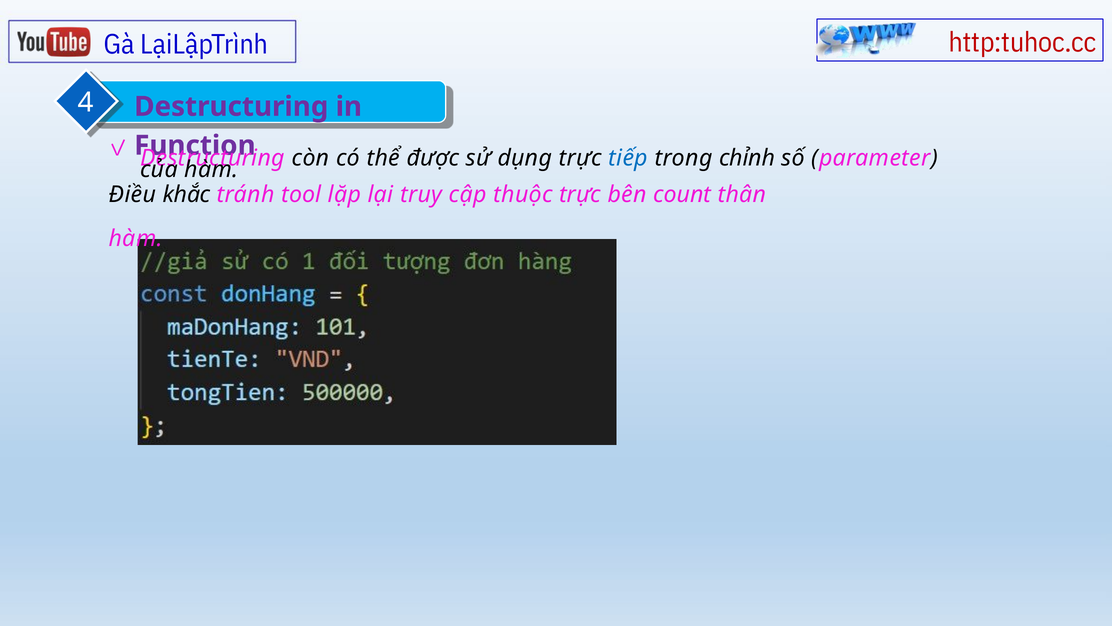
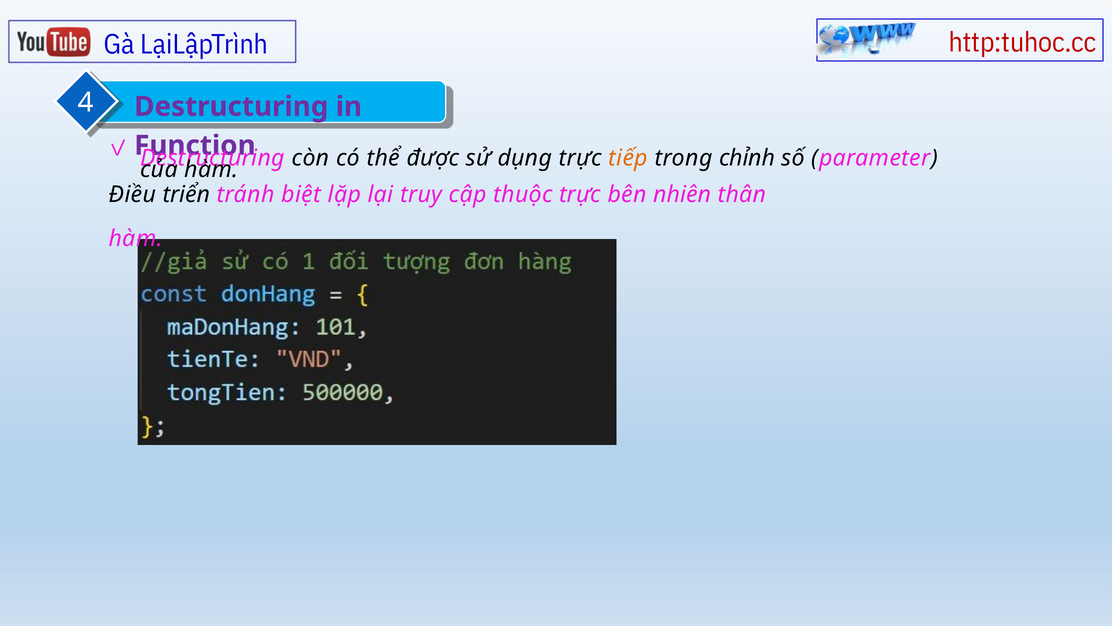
tiếp colour: blue -> orange
khắc: khắc -> triển
tool: tool -> biệt
count: count -> nhiên
